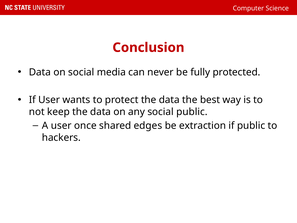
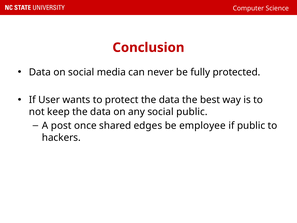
A user: user -> post
extraction: extraction -> employee
